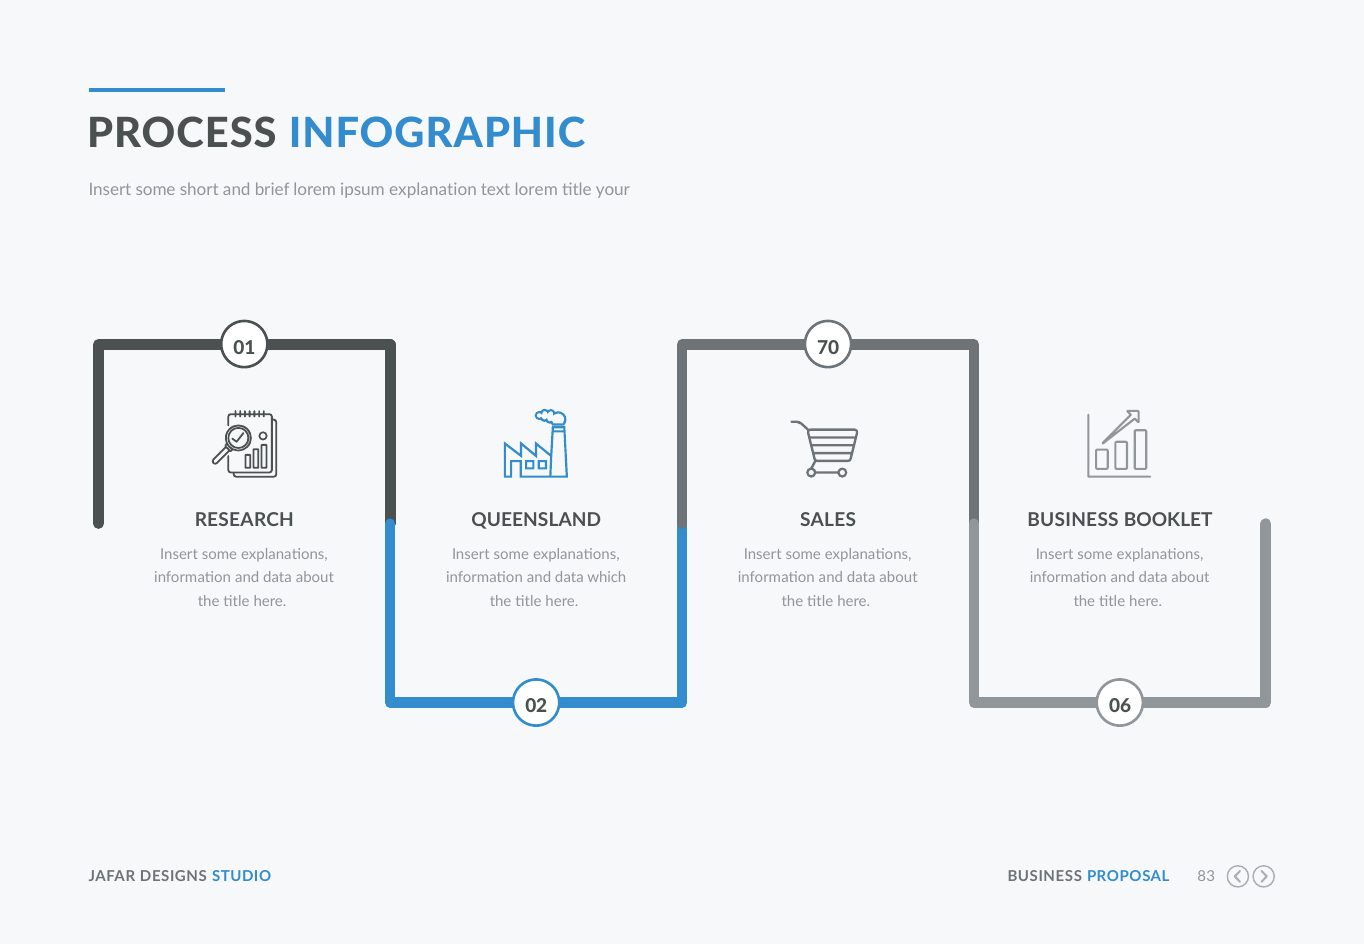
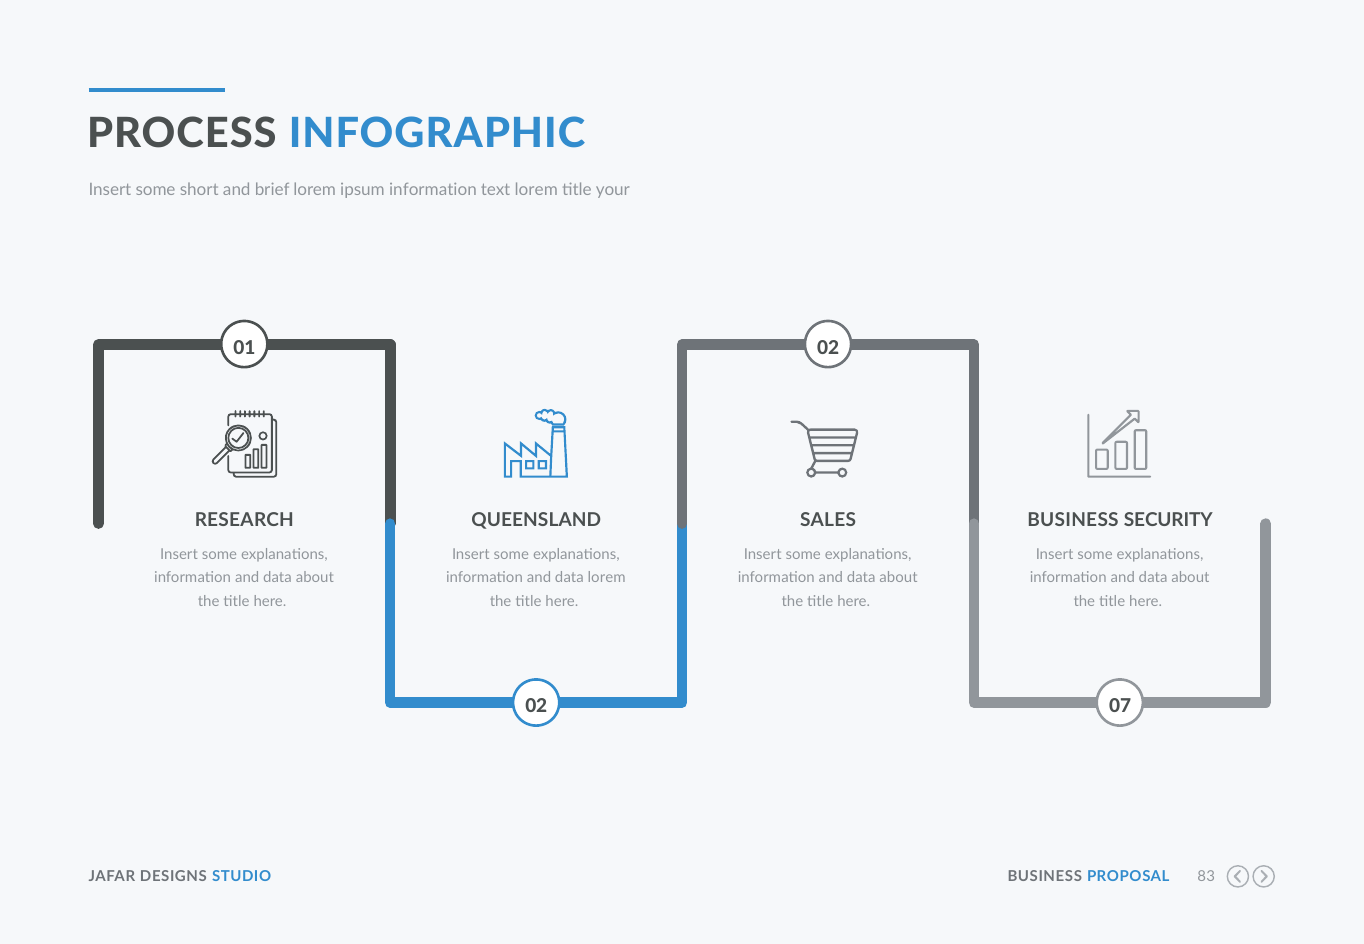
ipsum explanation: explanation -> information
01 70: 70 -> 02
BOOKLET: BOOKLET -> SECURITY
data which: which -> lorem
06: 06 -> 07
